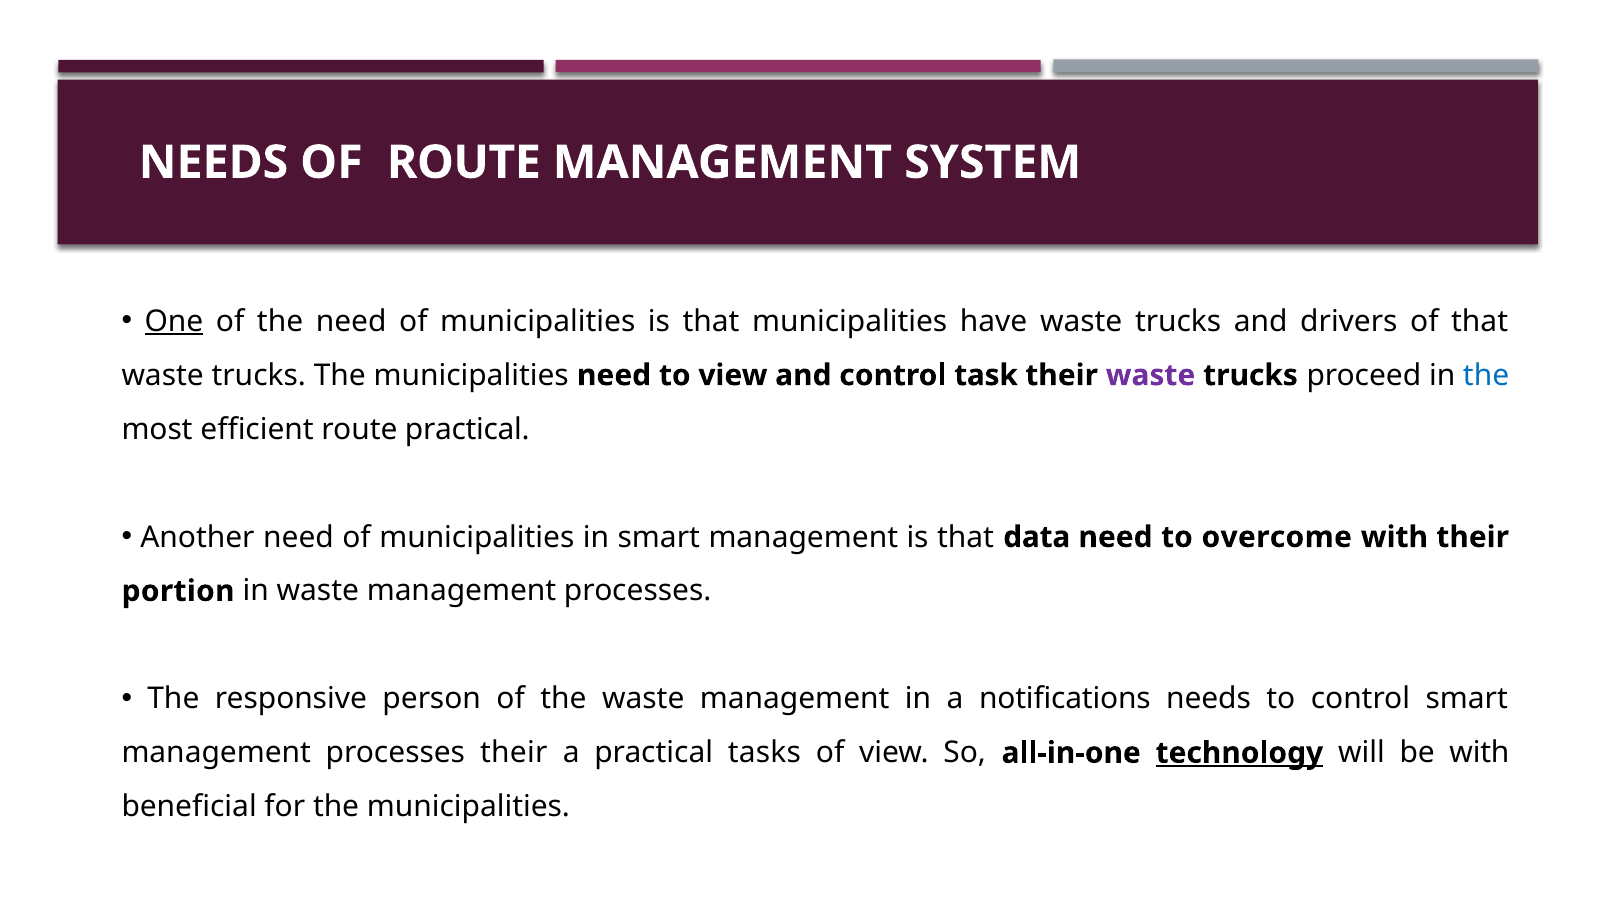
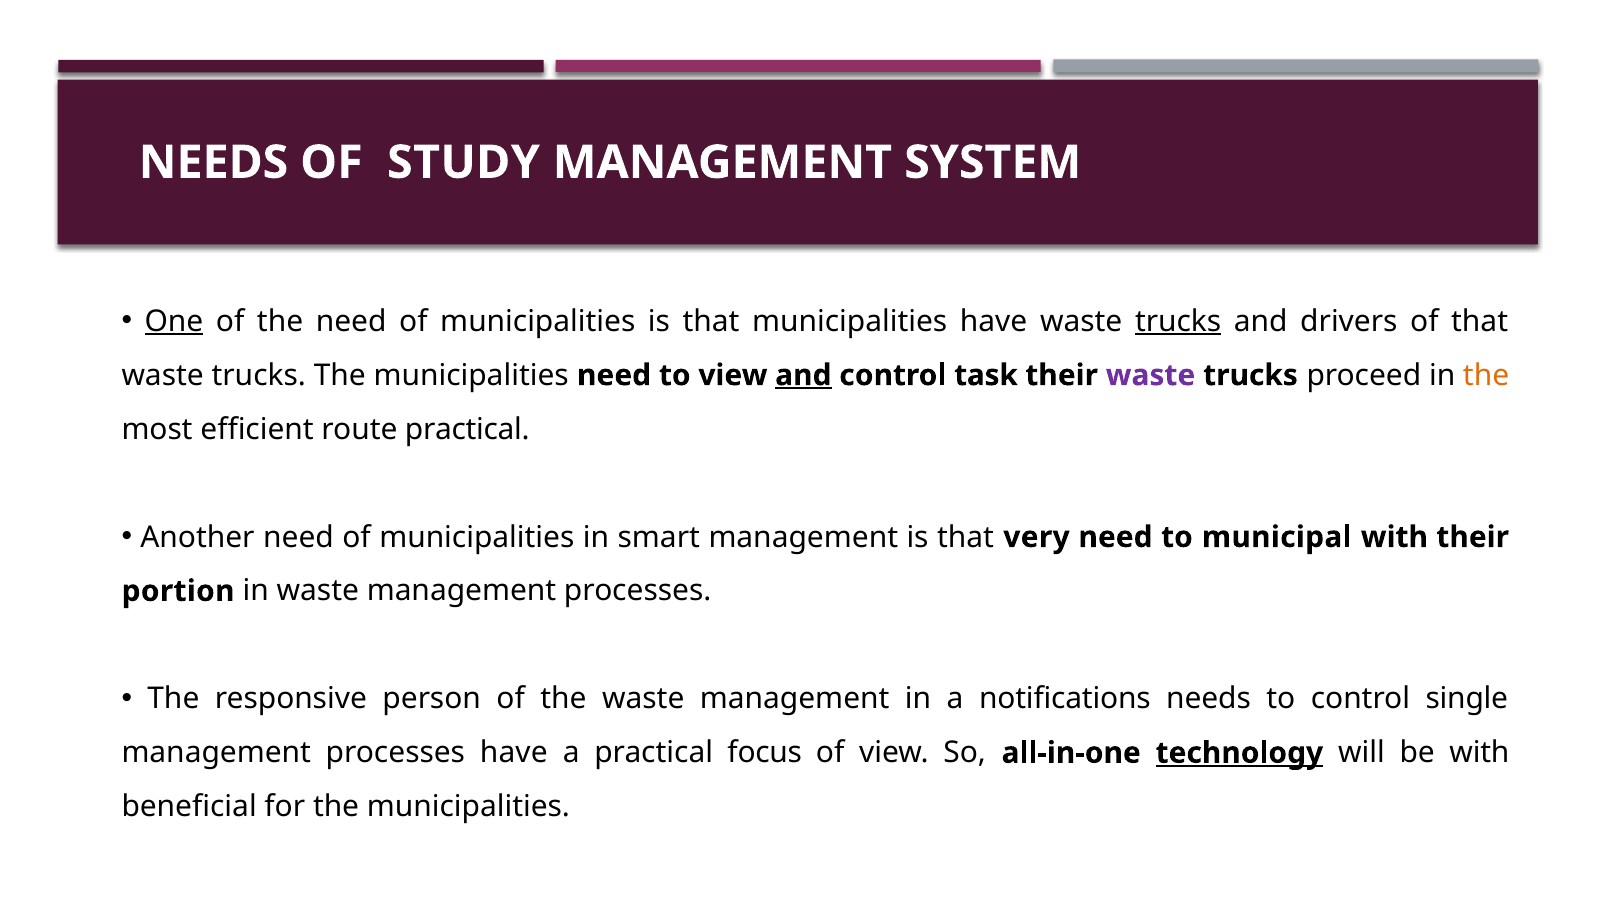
OF ROUTE: ROUTE -> STUDY
trucks at (1178, 321) underline: none -> present
and at (803, 375) underline: none -> present
the at (1486, 375) colour: blue -> orange
data: data -> very
overcome: overcome -> municipal
control smart: smart -> single
processes their: their -> have
tasks: tasks -> focus
